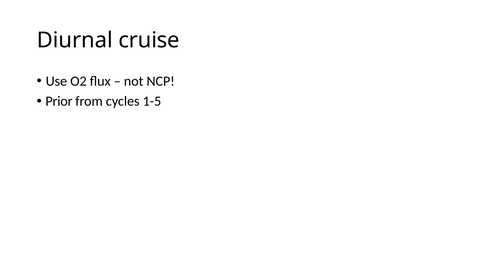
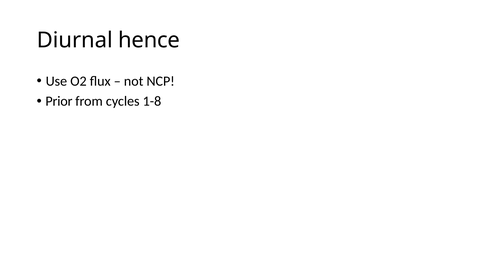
cruise: cruise -> hence
1-5: 1-5 -> 1-8
